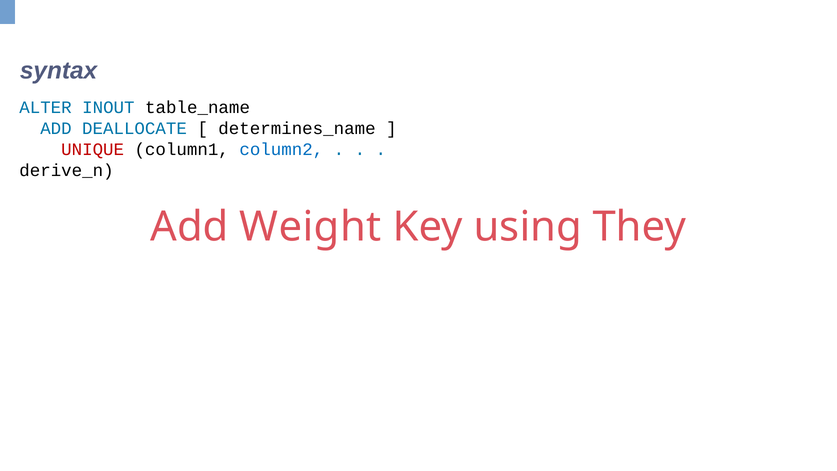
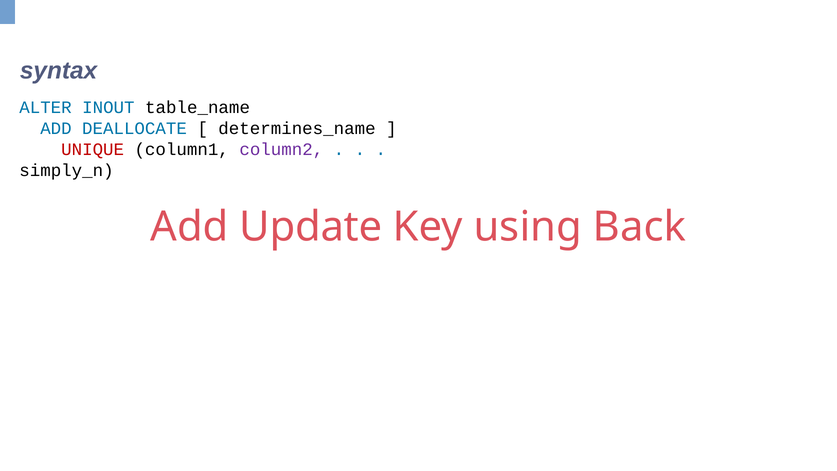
column2 colour: blue -> purple
derive_n: derive_n -> simply_n
Weight: Weight -> Update
They: They -> Back
